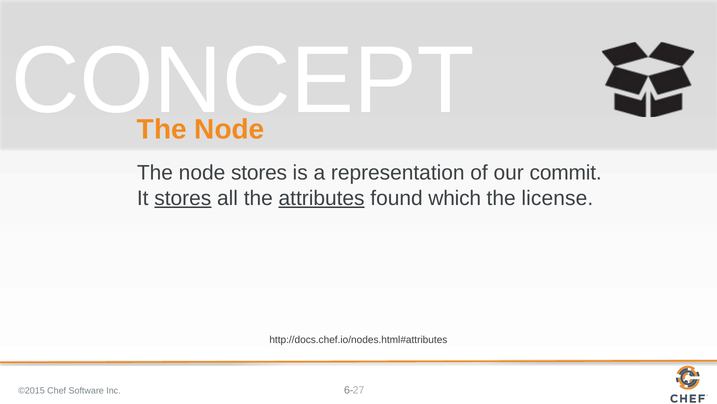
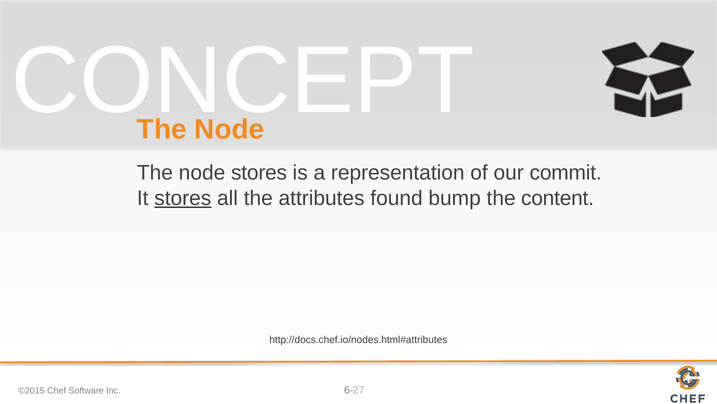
attributes underline: present -> none
which: which -> bump
license: license -> content
